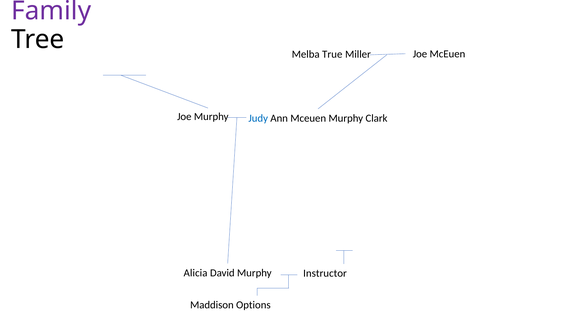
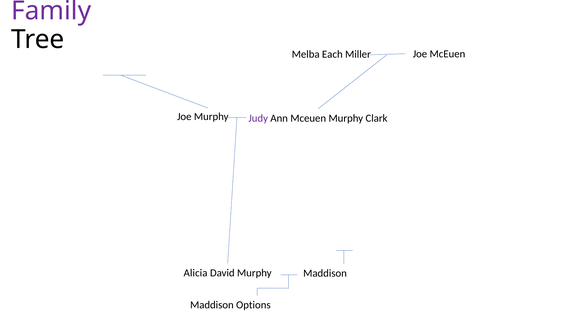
True: True -> Each
Judy colour: blue -> purple
Murphy Instructor: Instructor -> Maddison
